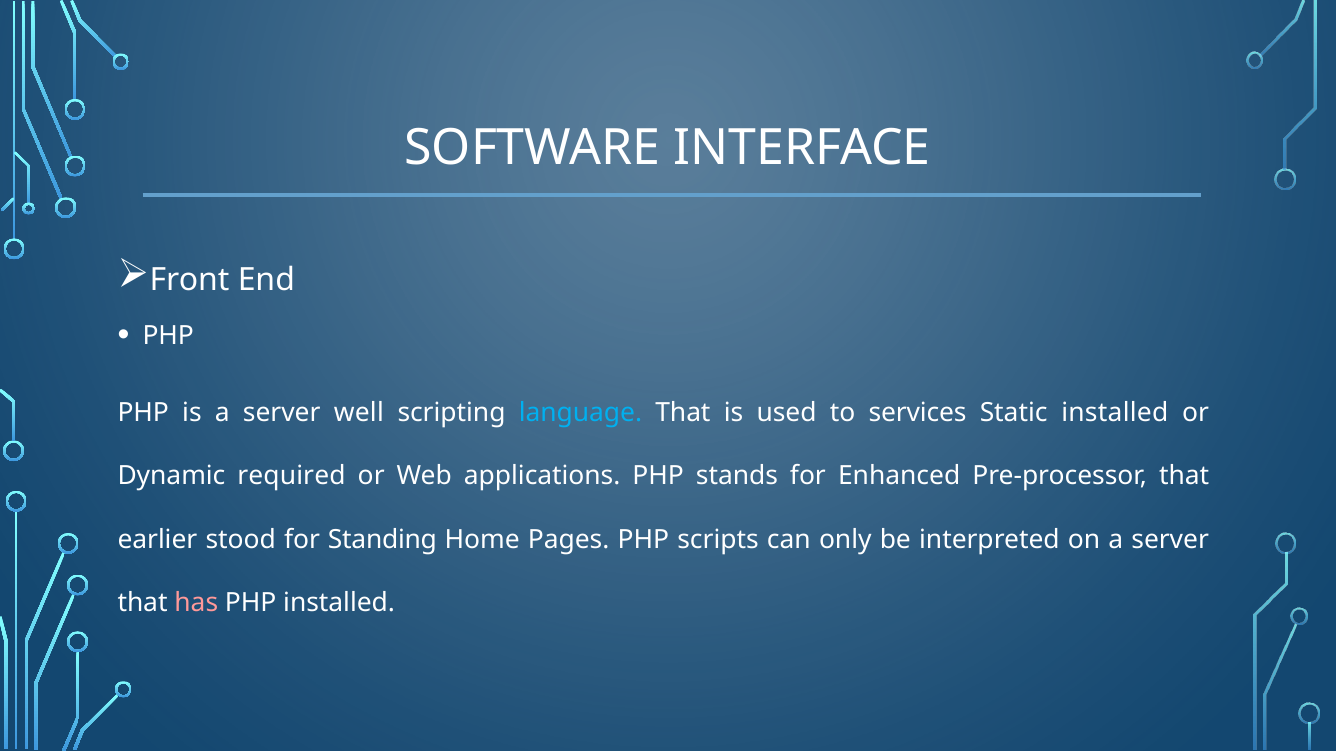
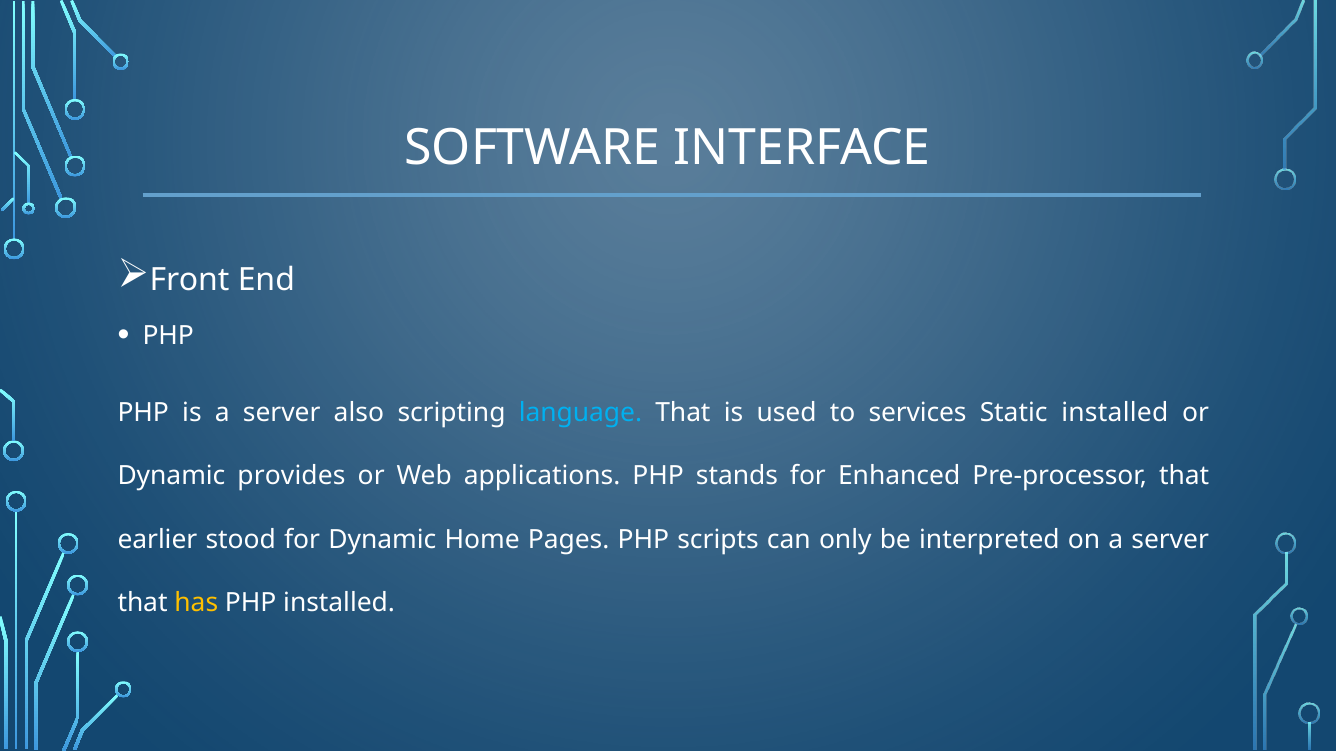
well: well -> also
required: required -> provides
for Standing: Standing -> Dynamic
has colour: pink -> yellow
